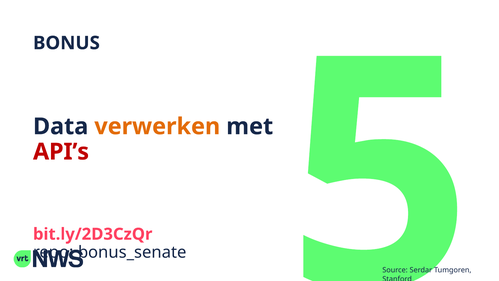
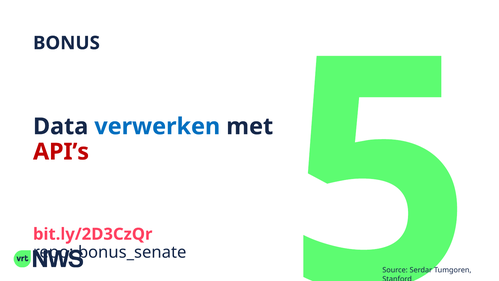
verwerken colour: orange -> blue
